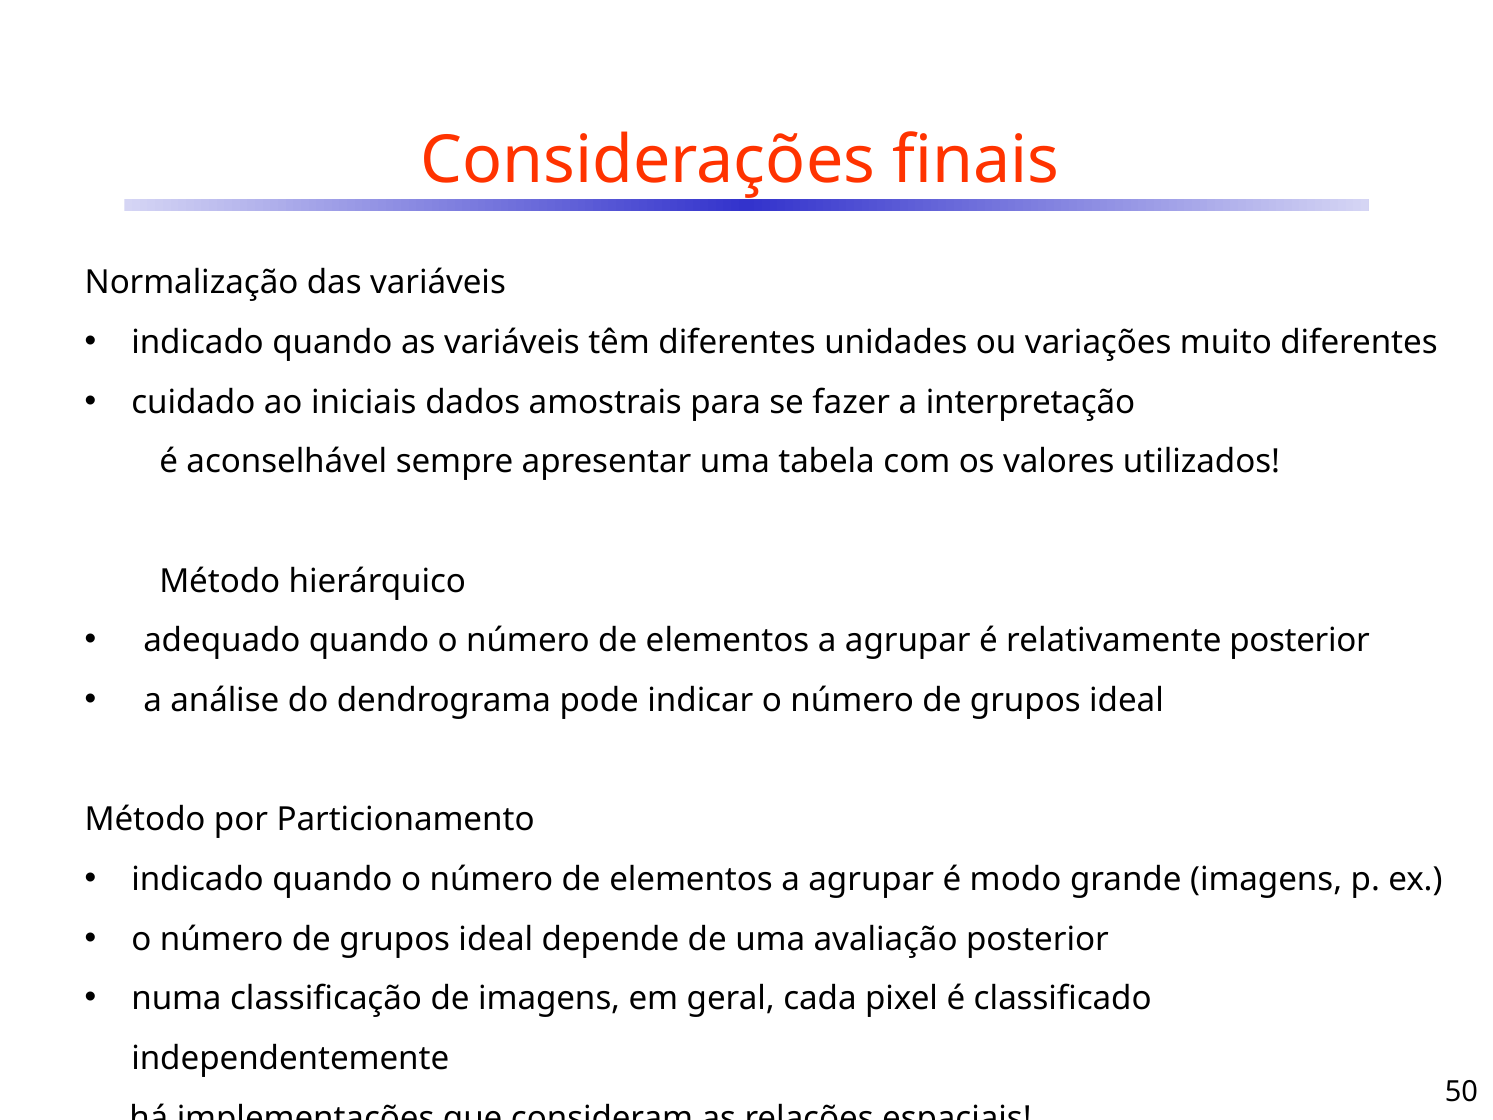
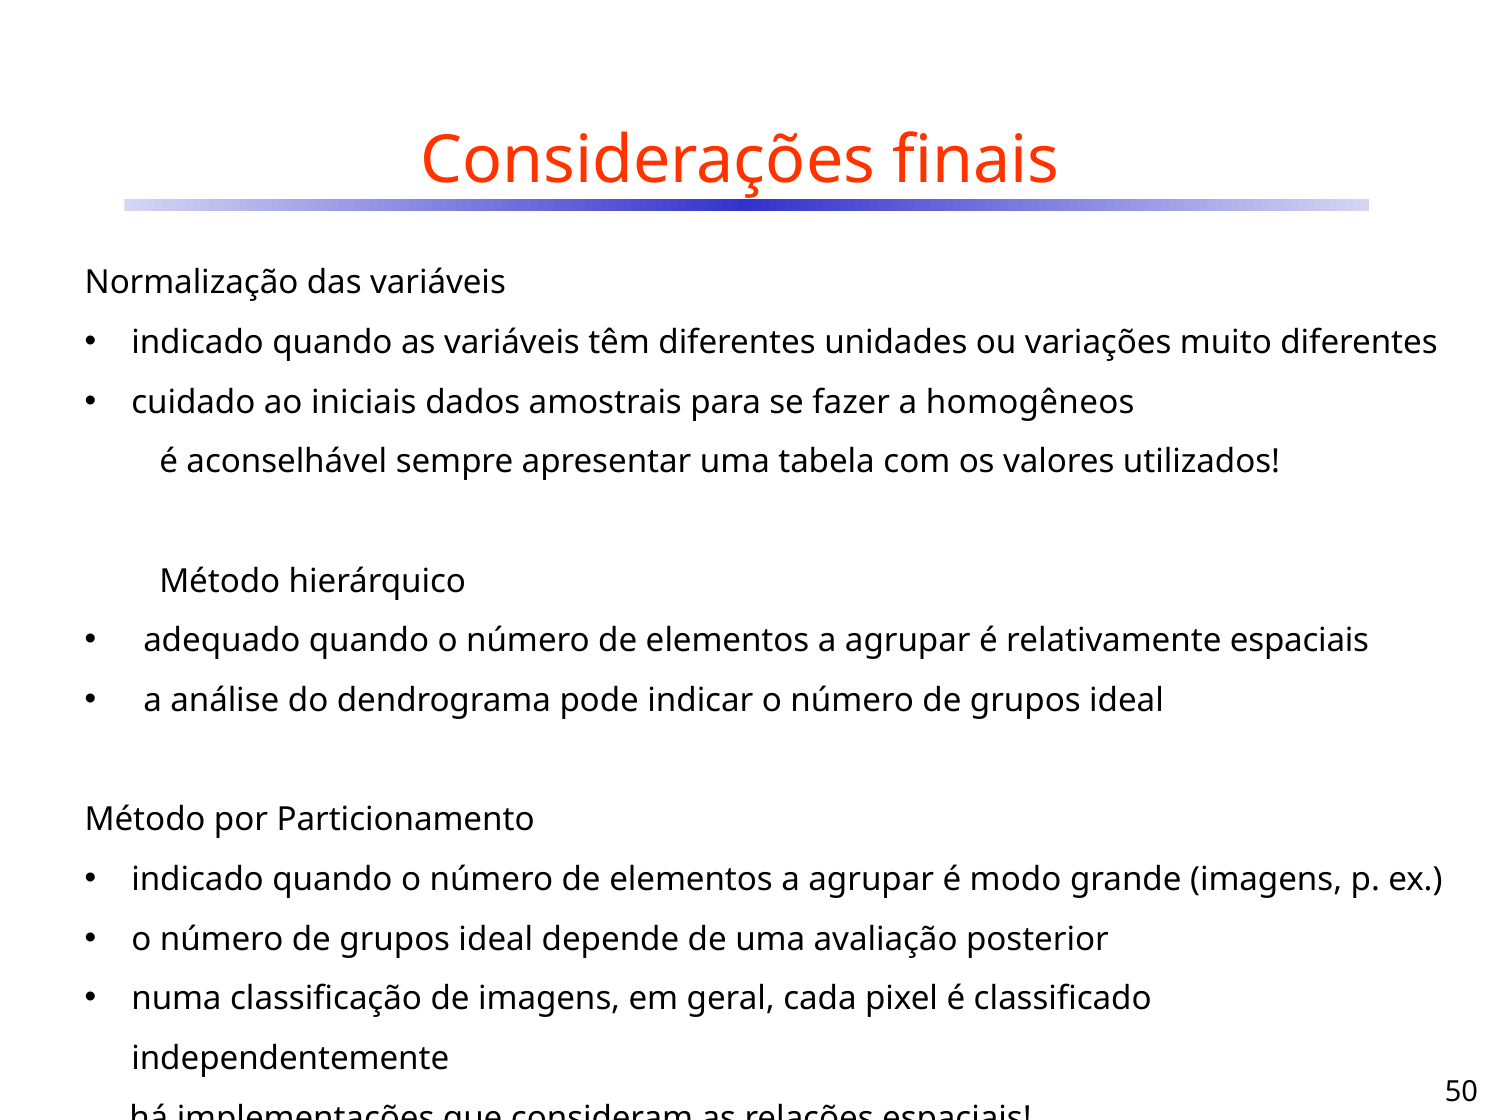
interpretação: interpretação -> homogêneos
relativamente posterior: posterior -> espaciais
